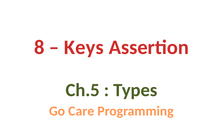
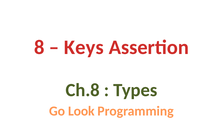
Ch.5: Ch.5 -> Ch.8
Care: Care -> Look
